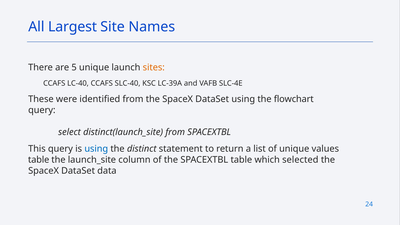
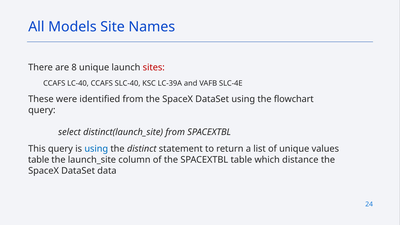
Largest: Largest -> Models
5: 5 -> 8
sites colour: orange -> red
selected: selected -> distance
